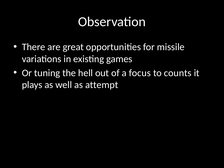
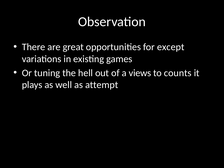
missile: missile -> except
focus: focus -> views
